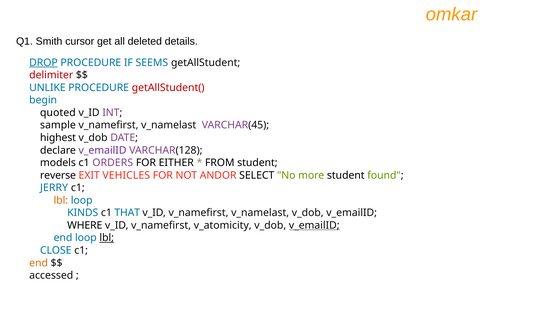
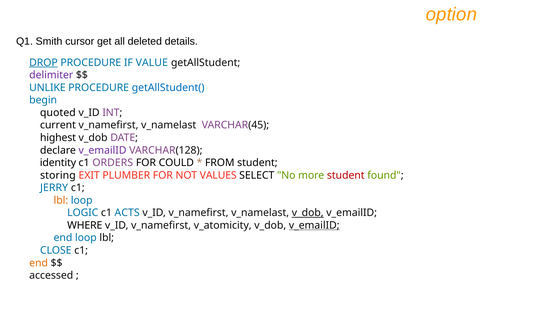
omkar: omkar -> option
SEEMS: SEEMS -> VALUE
delimiter colour: red -> purple
getAllStudent( colour: red -> blue
sample: sample -> current
models: models -> identity
EITHER: EITHER -> COULD
reverse: reverse -> storing
VEHICLES: VEHICLES -> PLUMBER
ANDOR: ANDOR -> VALUES
student at (346, 175) colour: black -> red
KINDS: KINDS -> LOGIC
THAT: THAT -> ACTS
v_dob at (308, 213) underline: none -> present
lbl at (107, 238) underline: present -> none
